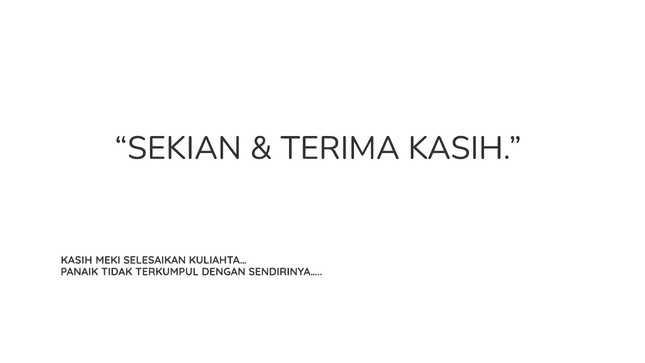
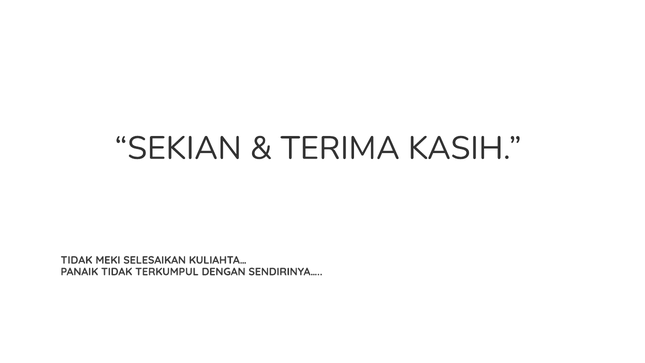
KASIH at (76, 260): KASIH -> TIDAK
